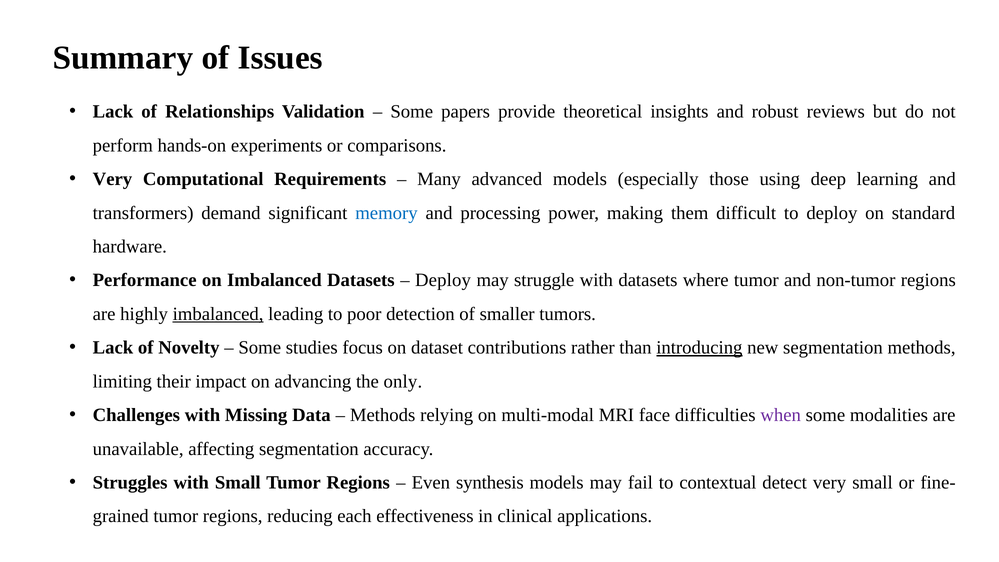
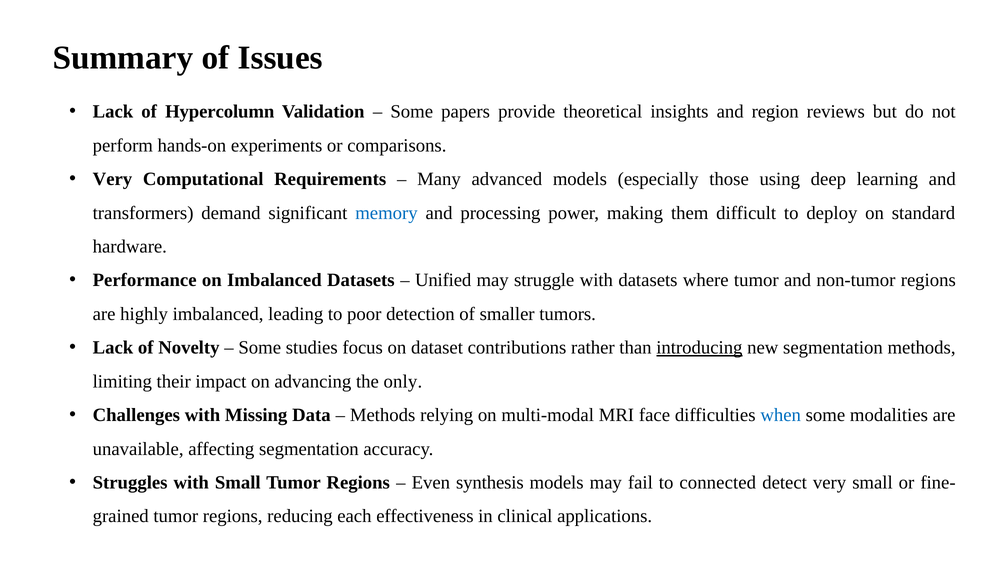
Relationships: Relationships -> Hypercolumn
robust: robust -> region
Deploy at (443, 280): Deploy -> Unified
imbalanced at (218, 314) underline: present -> none
when colour: purple -> blue
contextual: contextual -> connected
